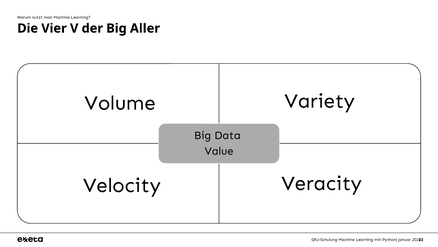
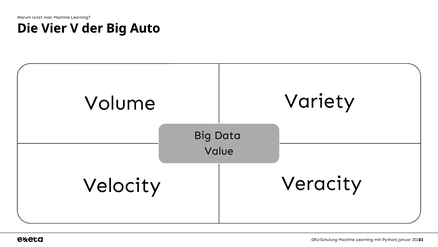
Aller: Aller -> Auto
